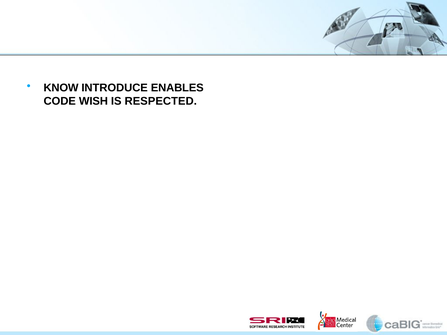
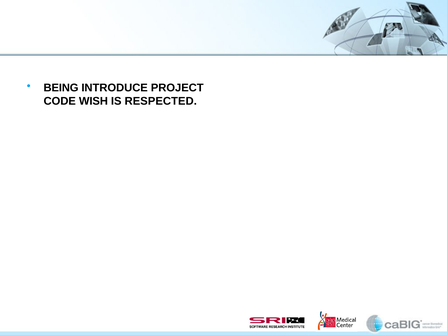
KNOW: KNOW -> BEING
ENABLES: ENABLES -> PROJECT
